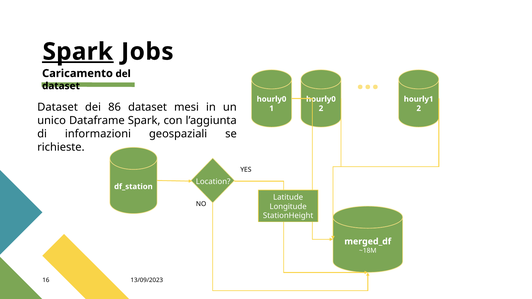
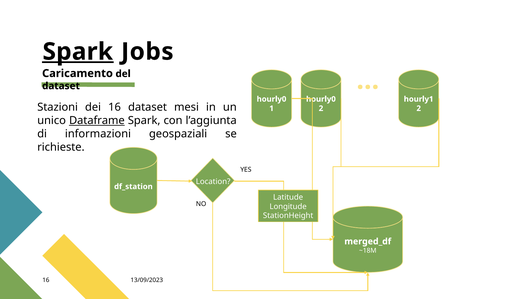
Dataset at (58, 107): Dataset -> Stazioni
dei 86: 86 -> 16
Dataframe underline: none -> present
